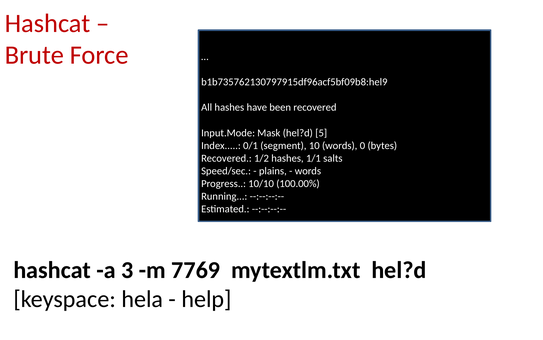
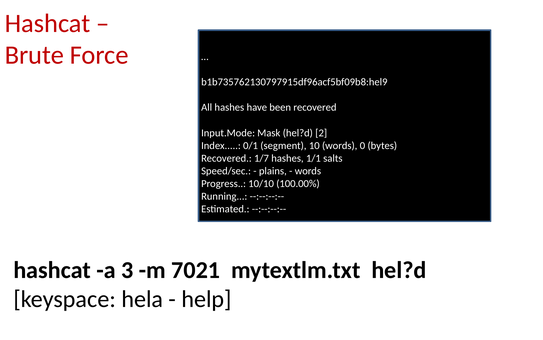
5: 5 -> 2
1/2: 1/2 -> 1/7
7769: 7769 -> 7021
